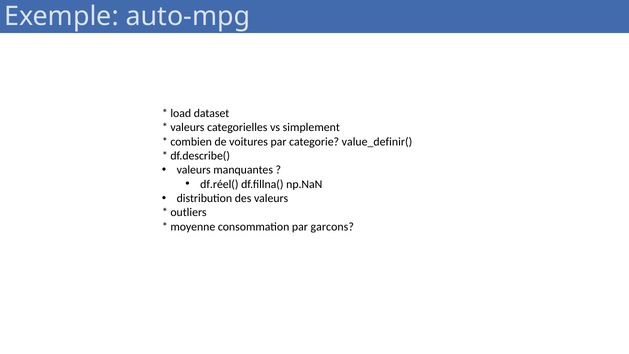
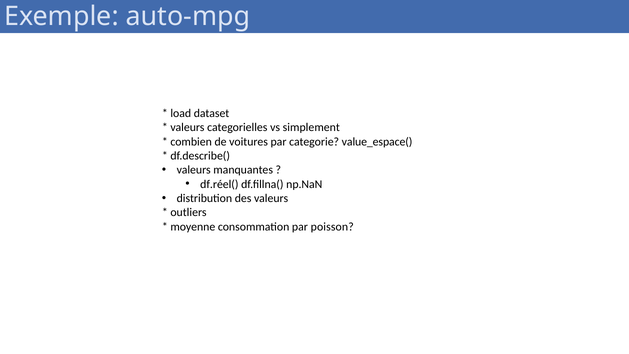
value_definir(: value_definir( -> value_espace(
garcons: garcons -> poisson
